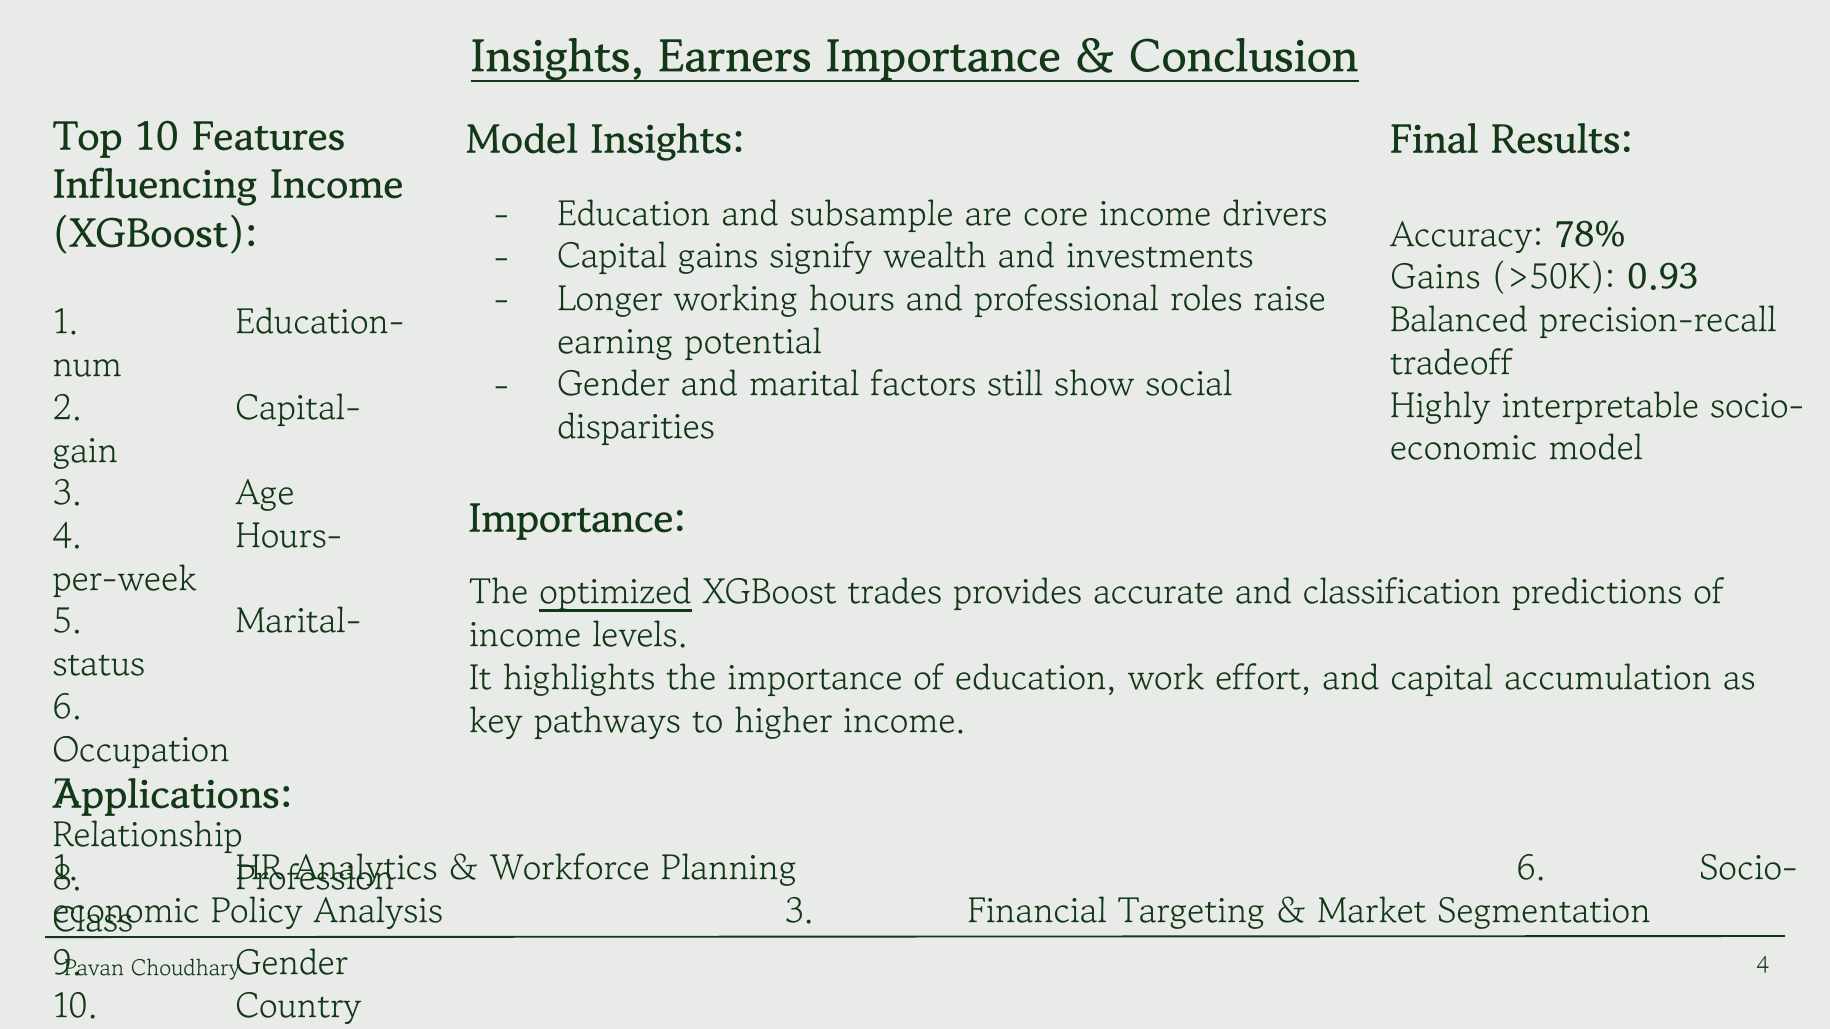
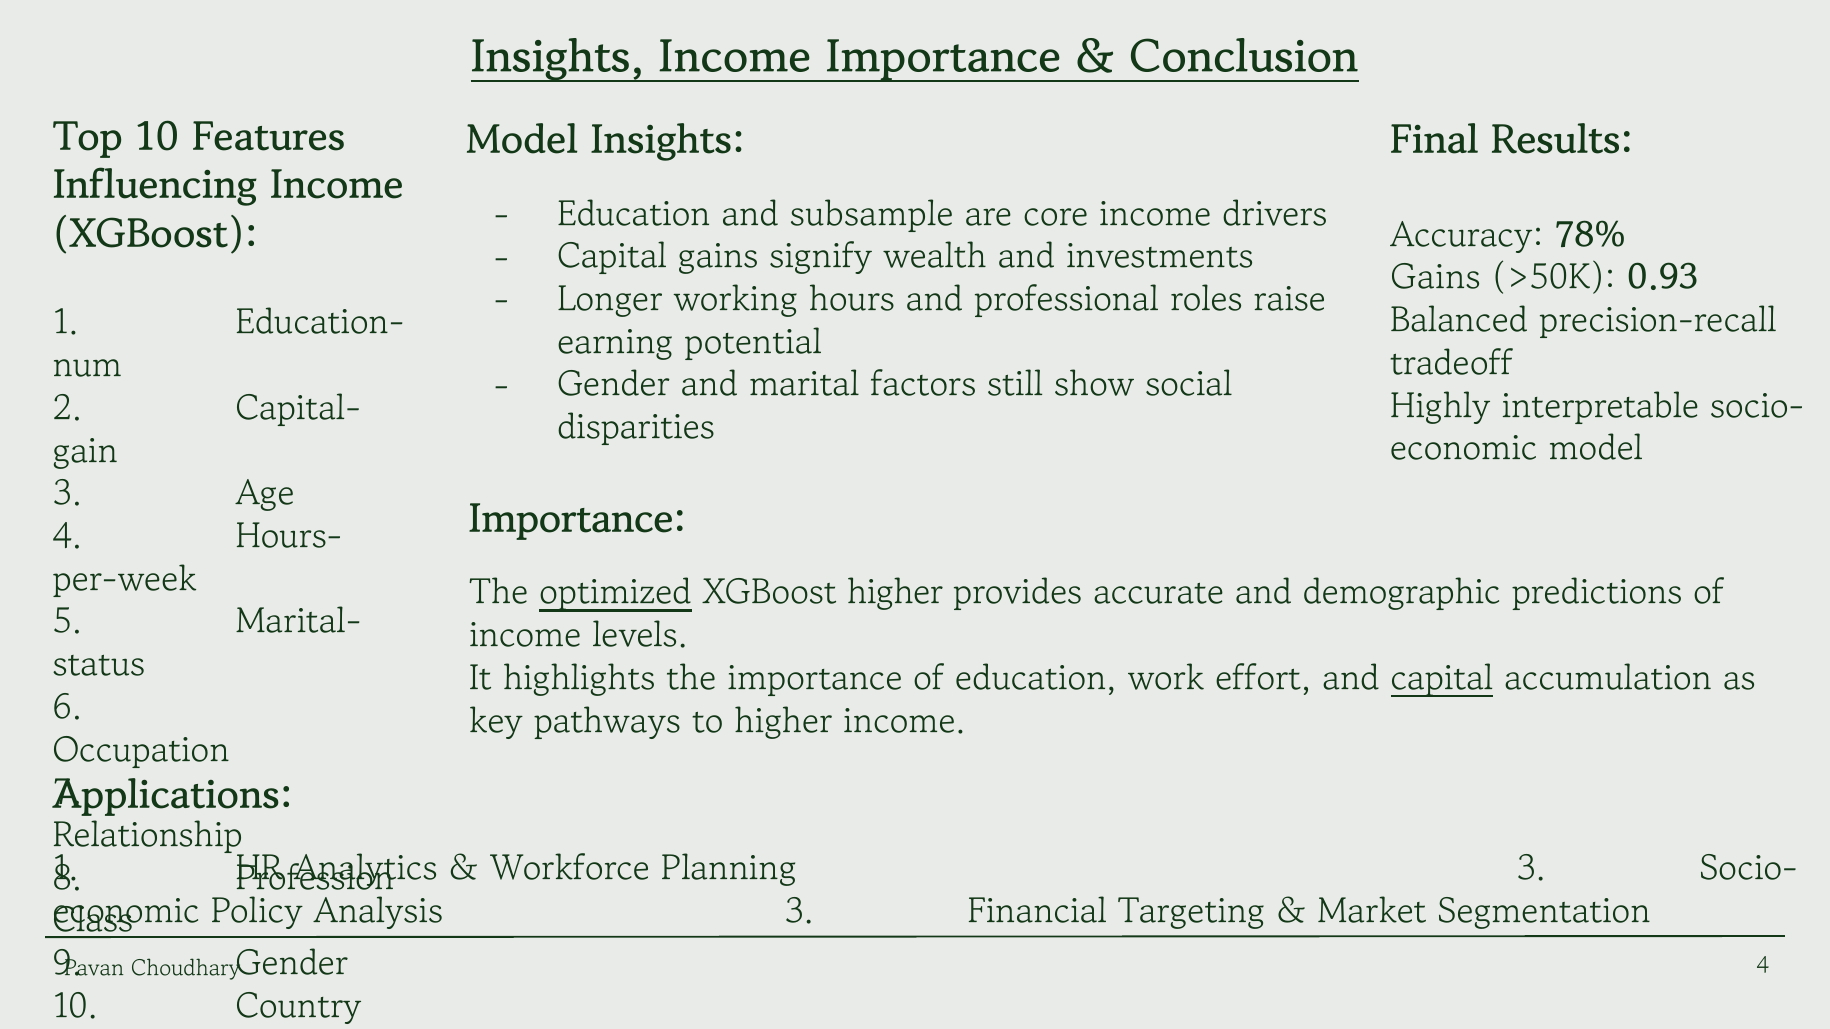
Insights Earners: Earners -> Income
XGBoost trades: trades -> higher
classification: classification -> demographic
capital at (1442, 681) underline: none -> present
Planning 6: 6 -> 3
